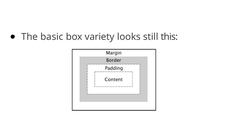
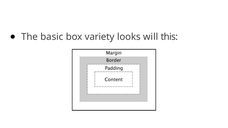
still: still -> will
